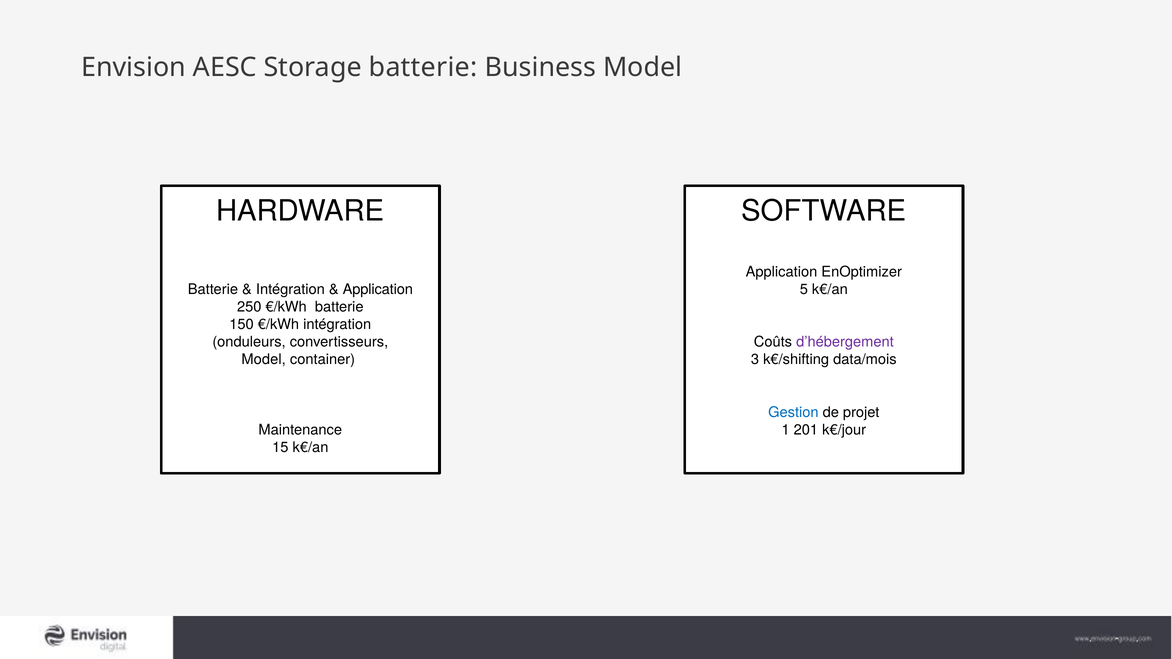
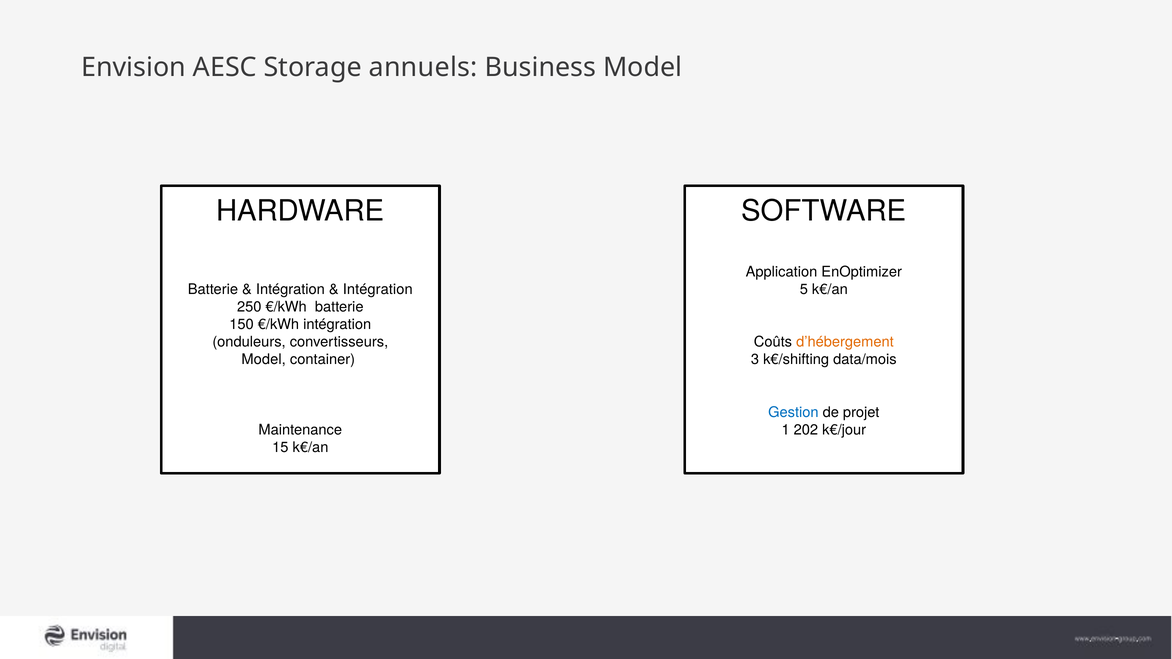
Storage batterie: batterie -> annuels
Application at (378, 289): Application -> Intégration
d’hébergement colour: purple -> orange
201: 201 -> 202
